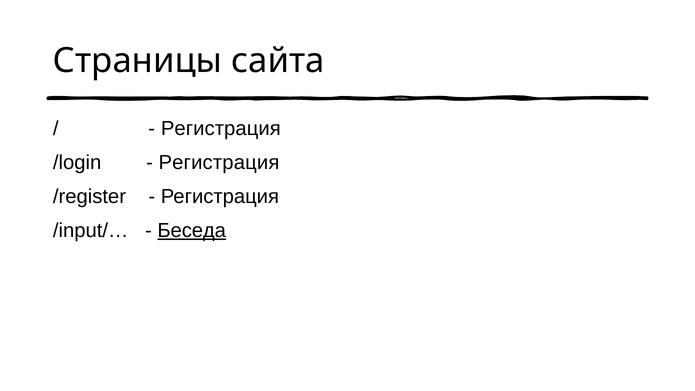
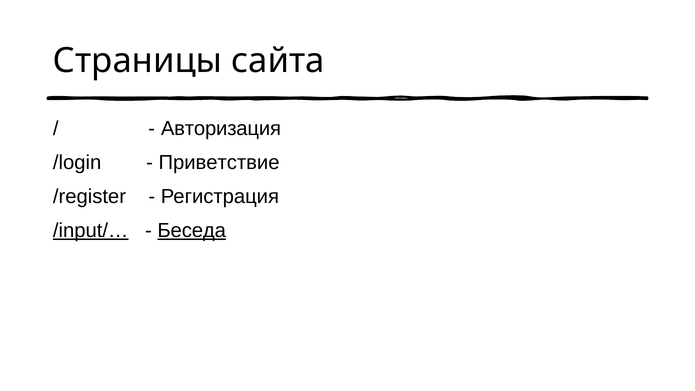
Регистрация at (221, 129): Регистрация -> Авторизация
Регистрация at (219, 163): Регистрация -> Приветствие
/input/… underline: none -> present
